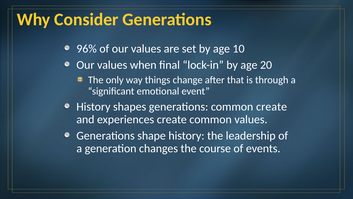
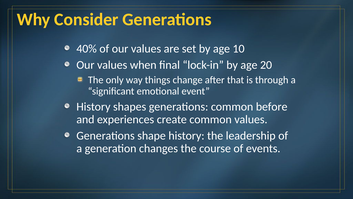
96%: 96% -> 40%
common create: create -> before
